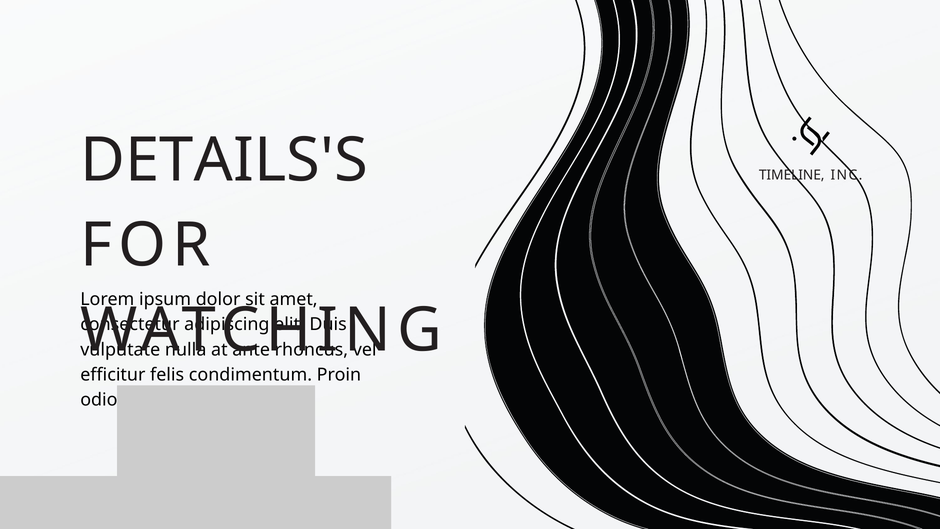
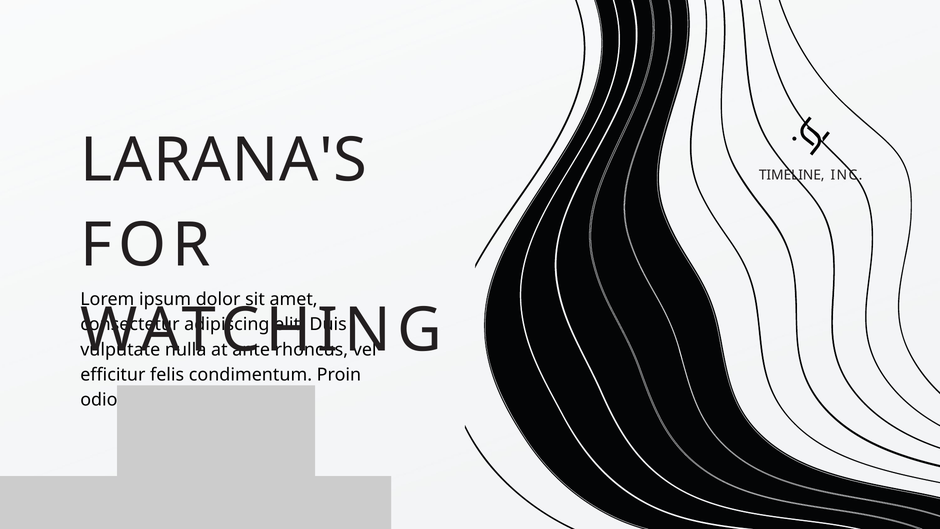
DETAILS'S: DETAILS'S -> LARANA'S
